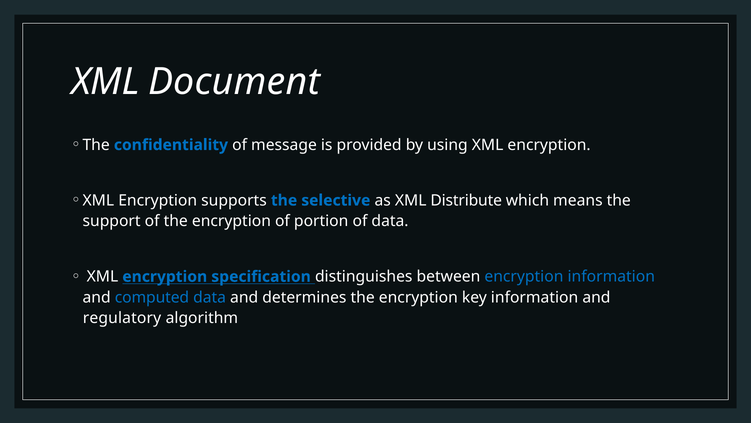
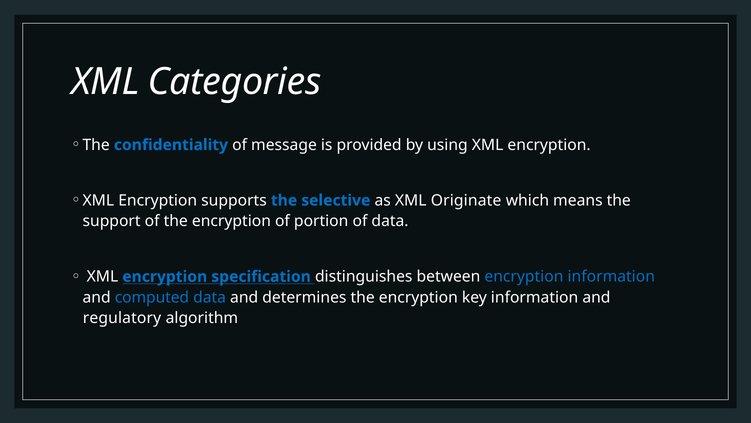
Document: Document -> Categories
Distribute: Distribute -> Originate
